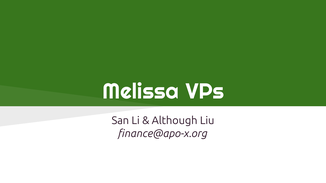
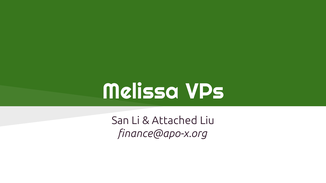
Although: Although -> Attached
